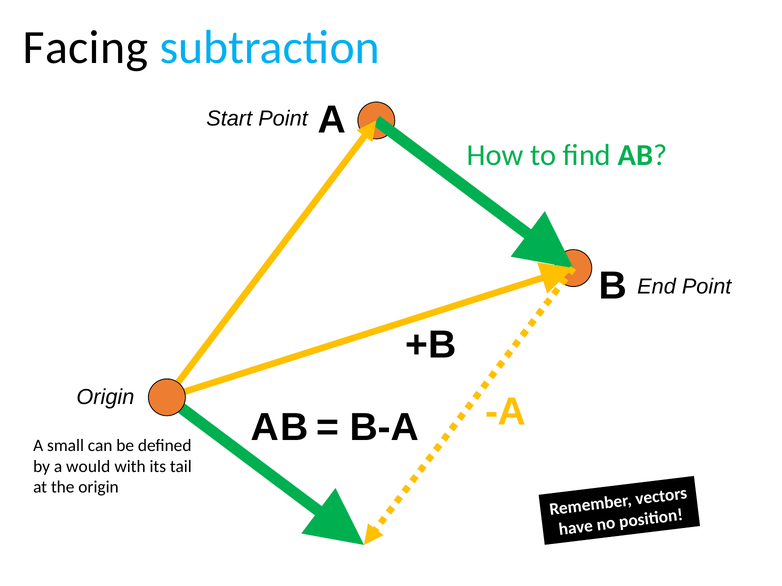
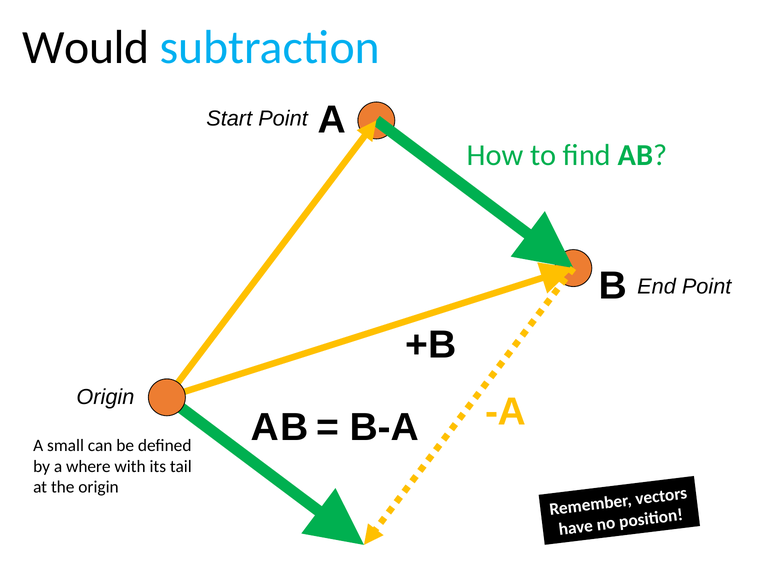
Facing: Facing -> Would
would: would -> where
